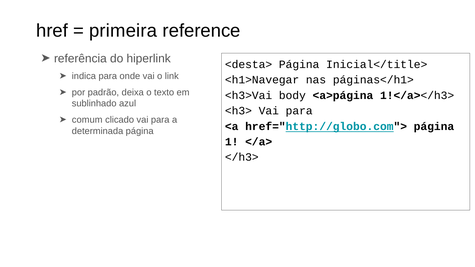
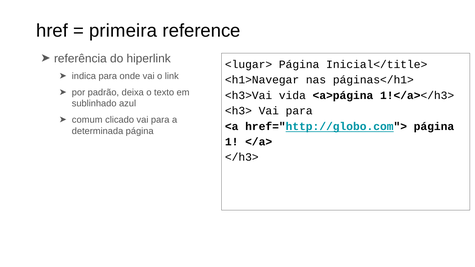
<desta>: <desta> -> <lugar>
body: body -> vida
